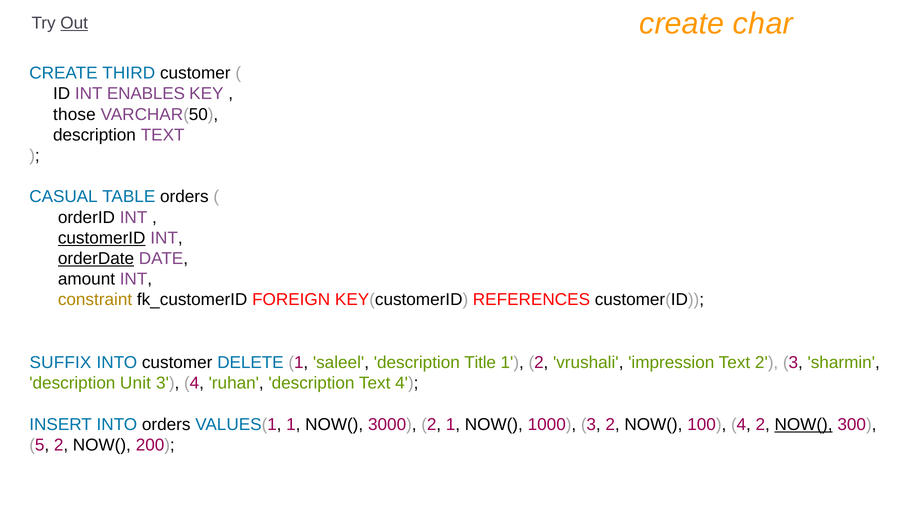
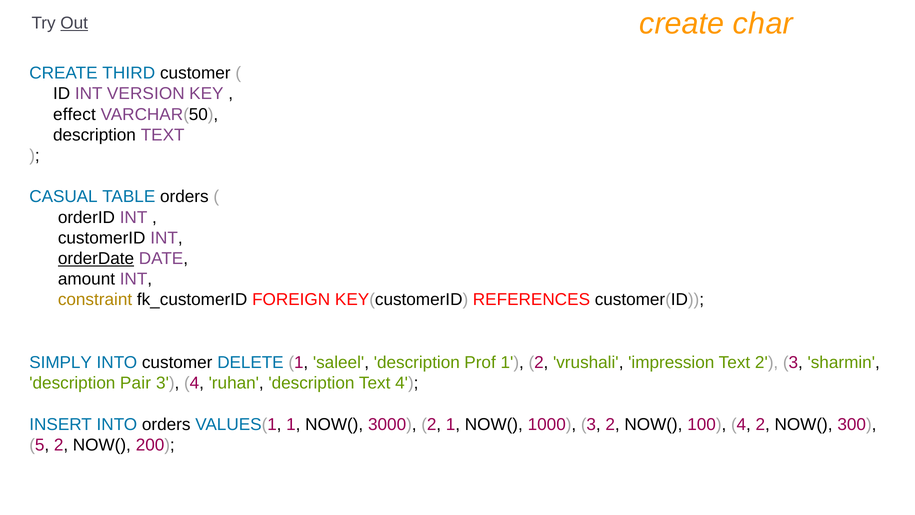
ENABLES: ENABLES -> VERSION
those: those -> effect
customerID underline: present -> none
SUFFIX: SUFFIX -> SIMPLY
Title: Title -> Prof
Unit: Unit -> Pair
NOW( at (804, 424) underline: present -> none
